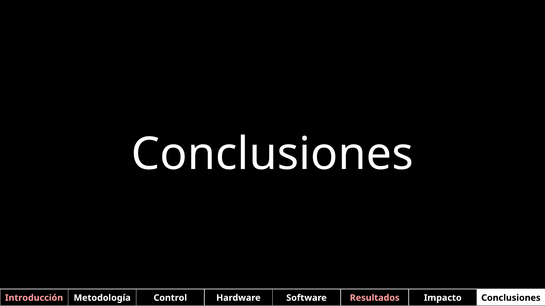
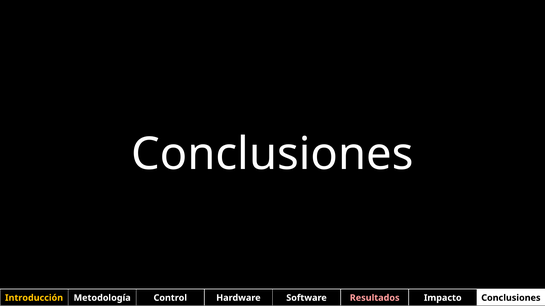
Introducción colour: pink -> yellow
